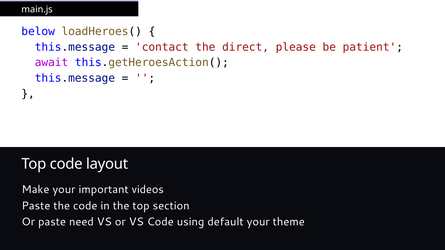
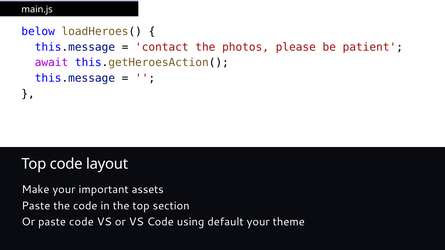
direct: direct -> photos
videos: videos -> assets
paste need: need -> code
